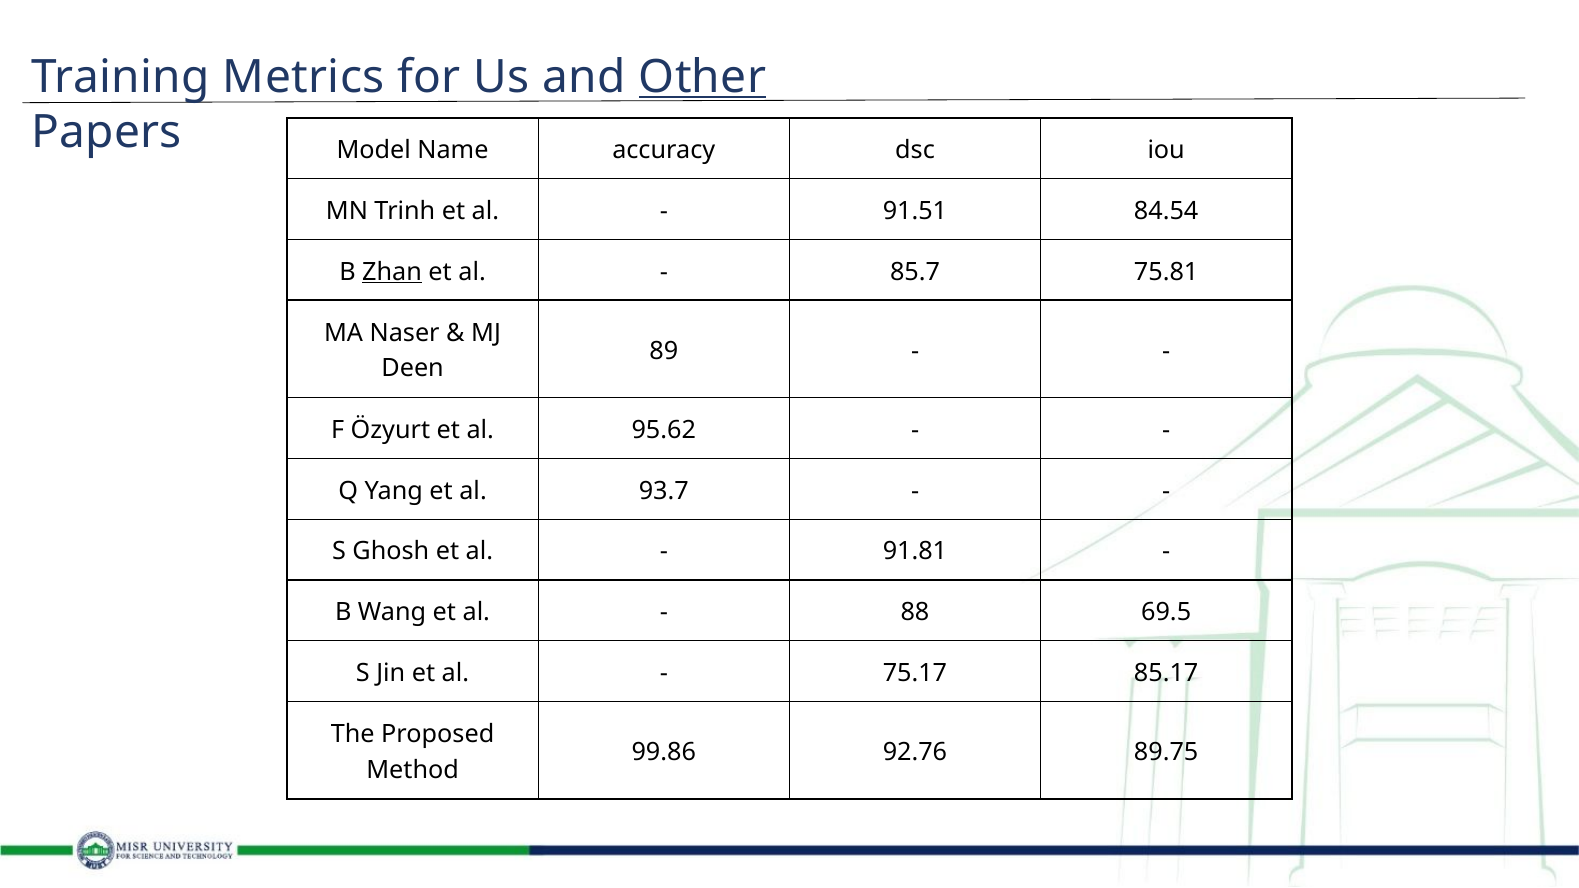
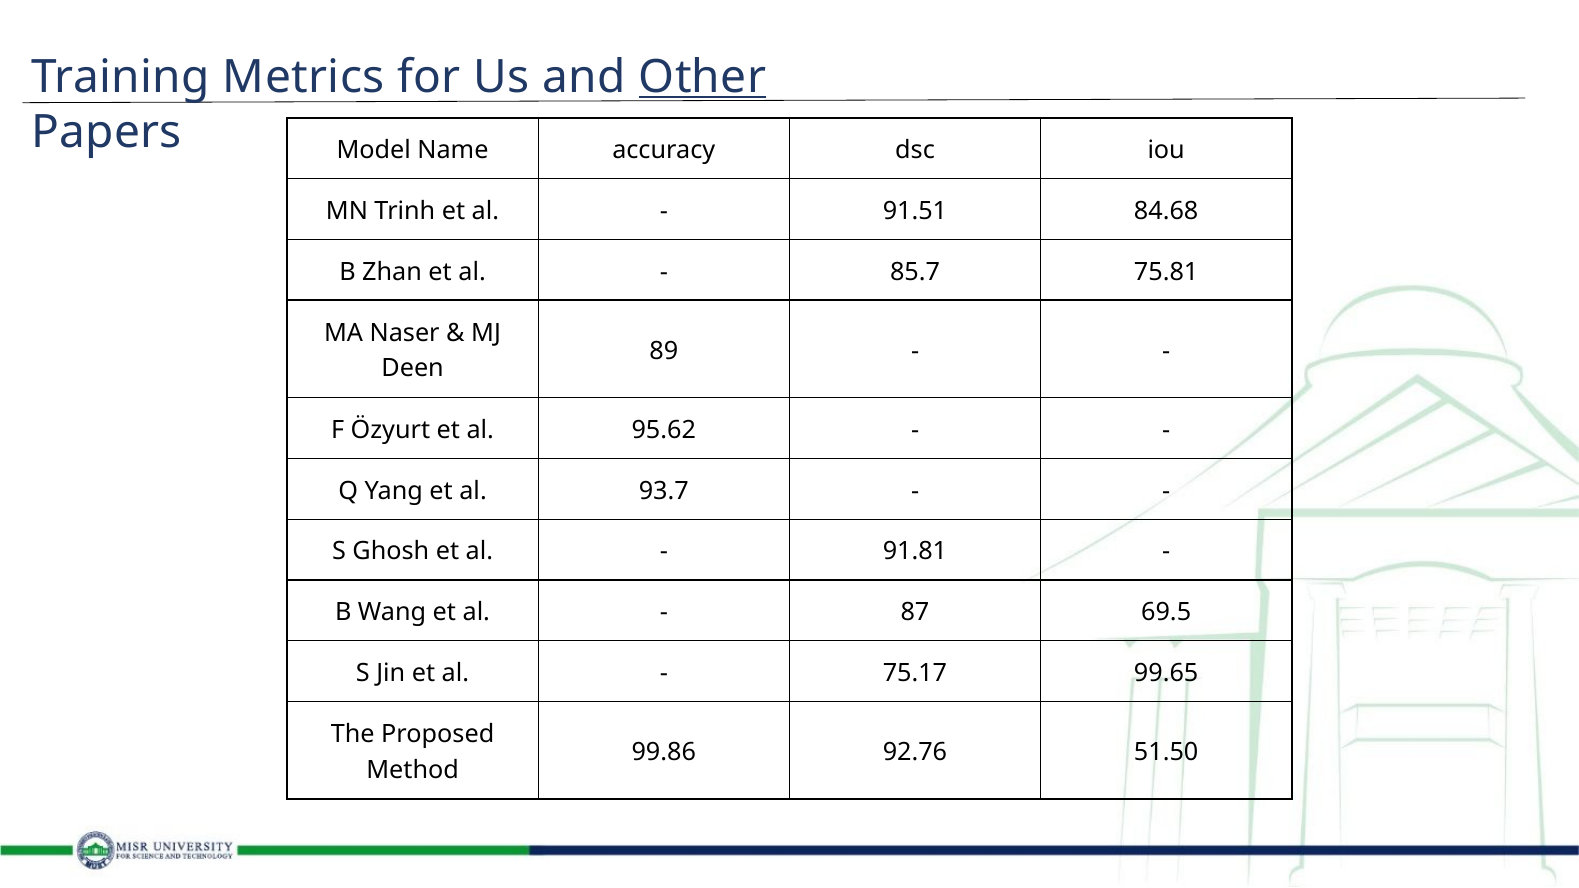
84.54: 84.54 -> 84.68
Zhan underline: present -> none
88: 88 -> 87
85.17: 85.17 -> 99.65
89.75: 89.75 -> 51.50
